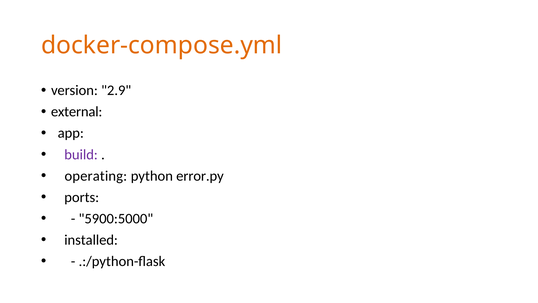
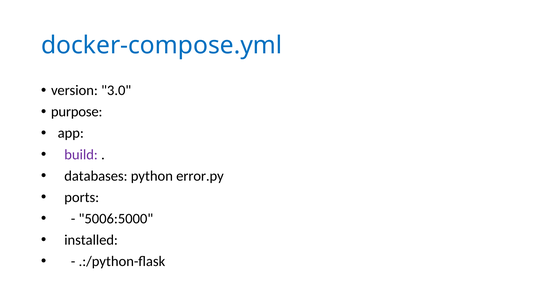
docker-compose.yml colour: orange -> blue
2.9: 2.9 -> 3.0
external: external -> purpose
operating: operating -> databases
5900:5000: 5900:5000 -> 5006:5000
